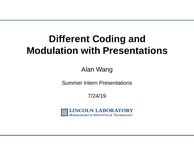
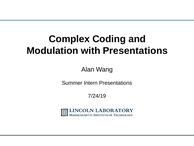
Different: Different -> Complex
